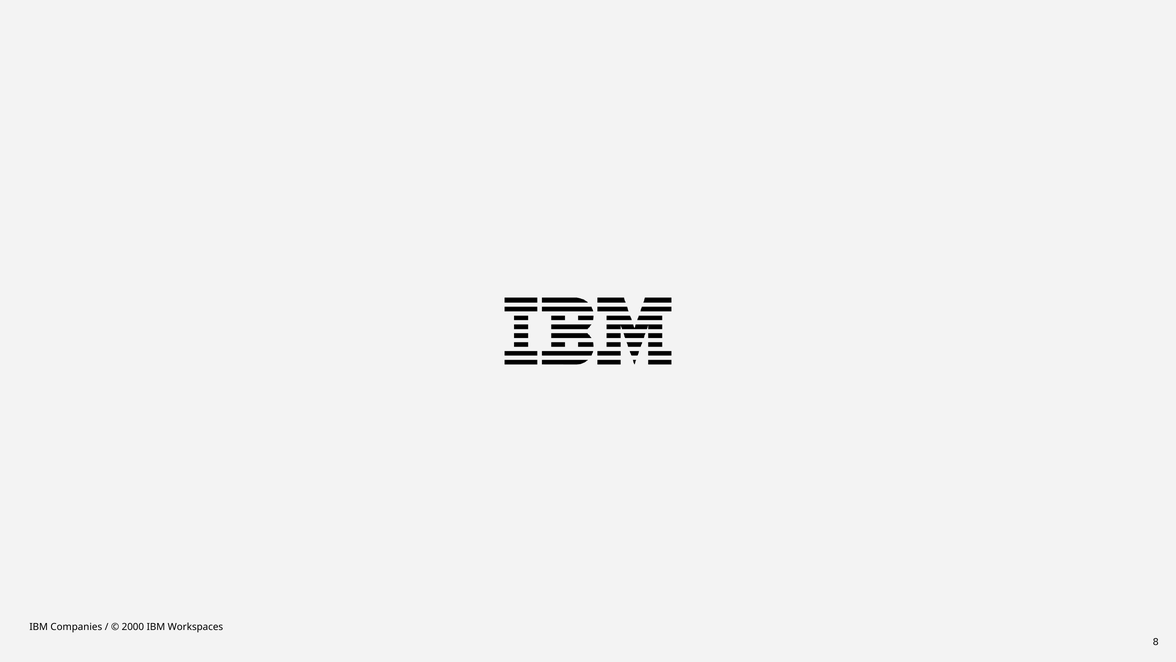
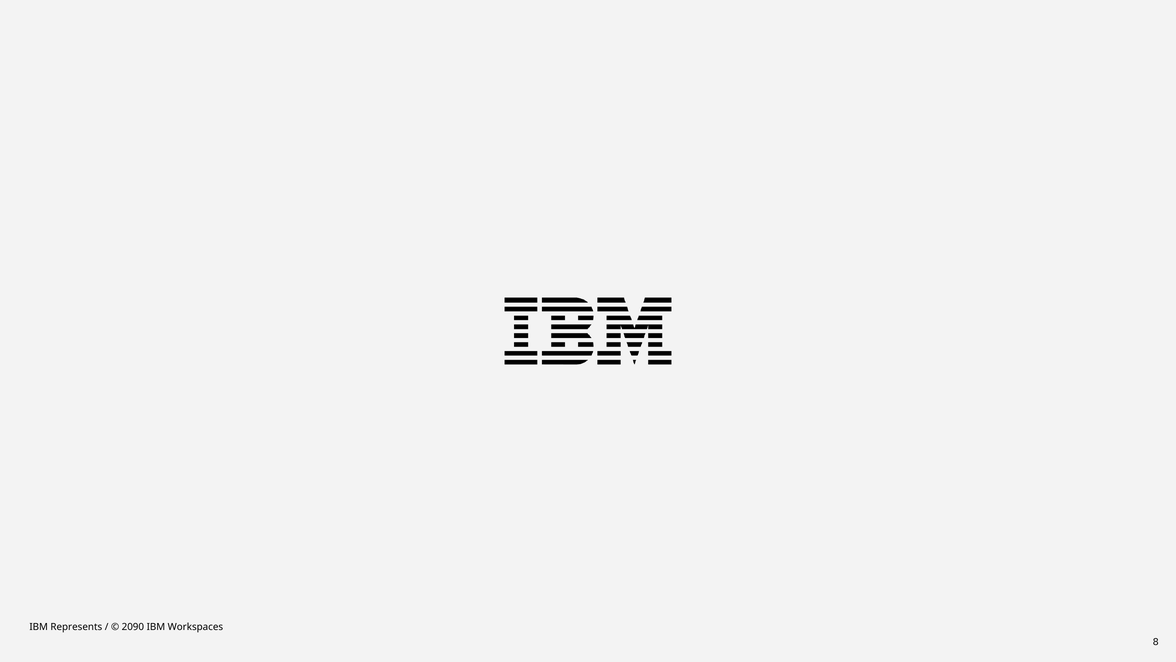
Companies: Companies -> Represents
2000: 2000 -> 2090
